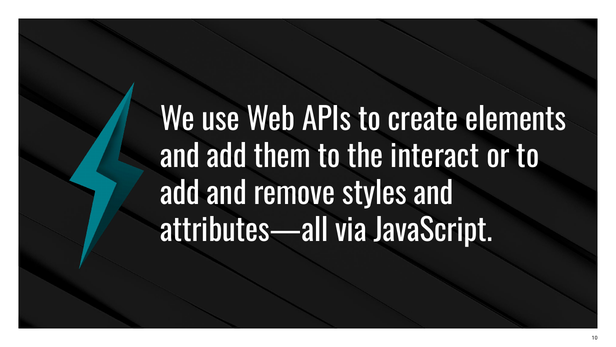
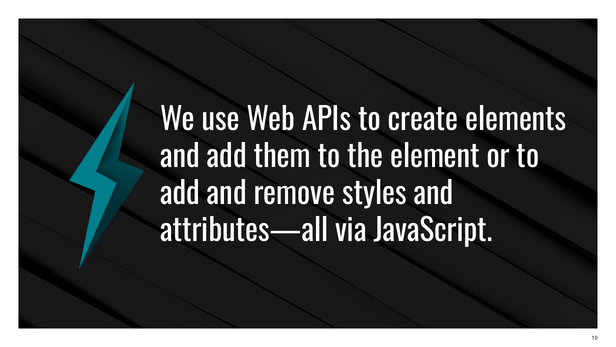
interact: interact -> element
